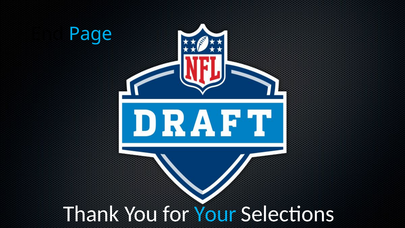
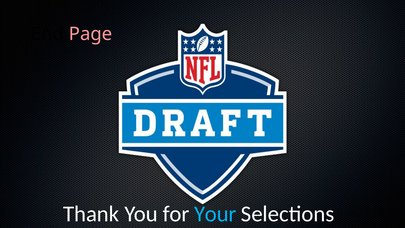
Page colour: light blue -> pink
